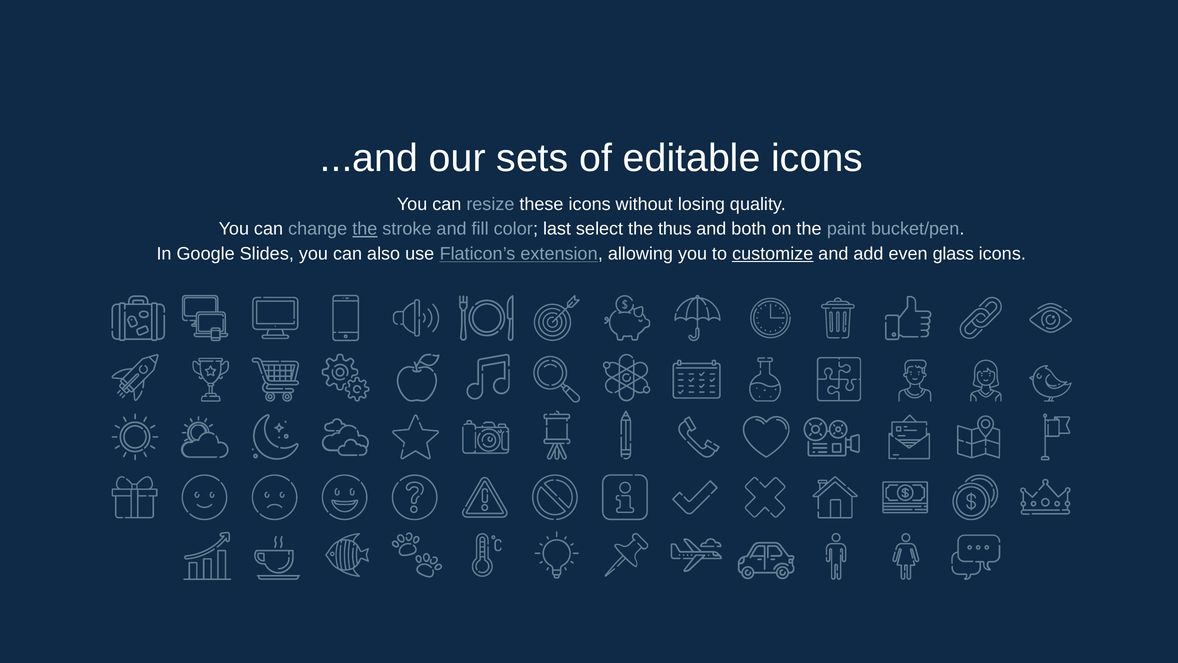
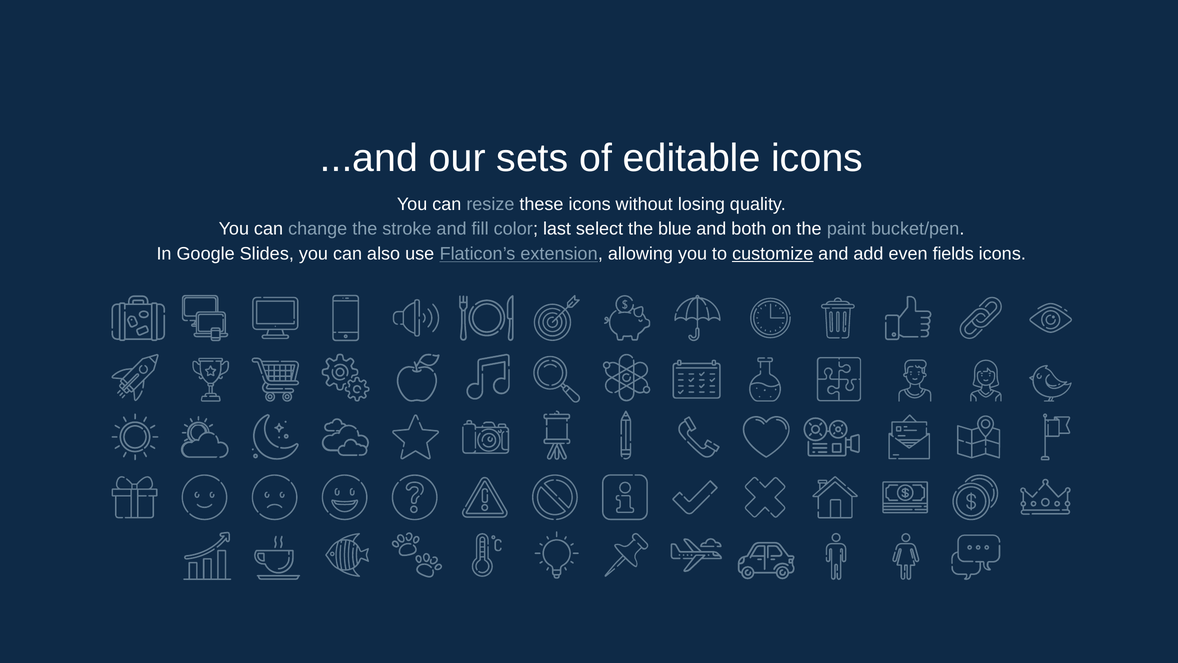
the at (365, 229) underline: present -> none
thus: thus -> blue
glass: glass -> fields
